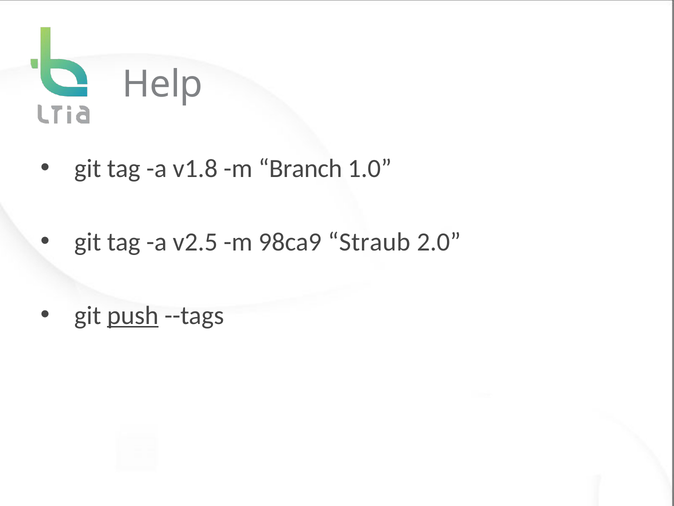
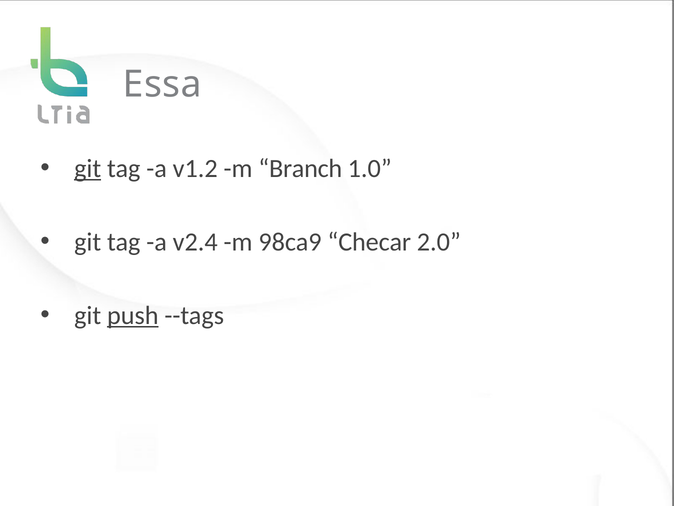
Help: Help -> Essa
git at (88, 168) underline: none -> present
v1.8: v1.8 -> v1.2
v2.5: v2.5 -> v2.4
Straub: Straub -> Checar
